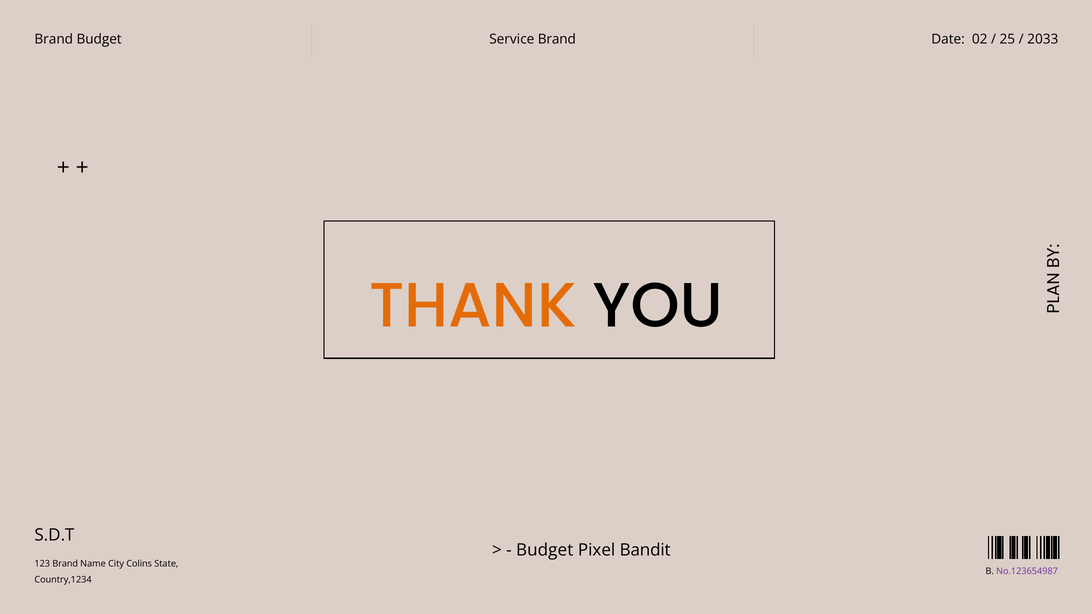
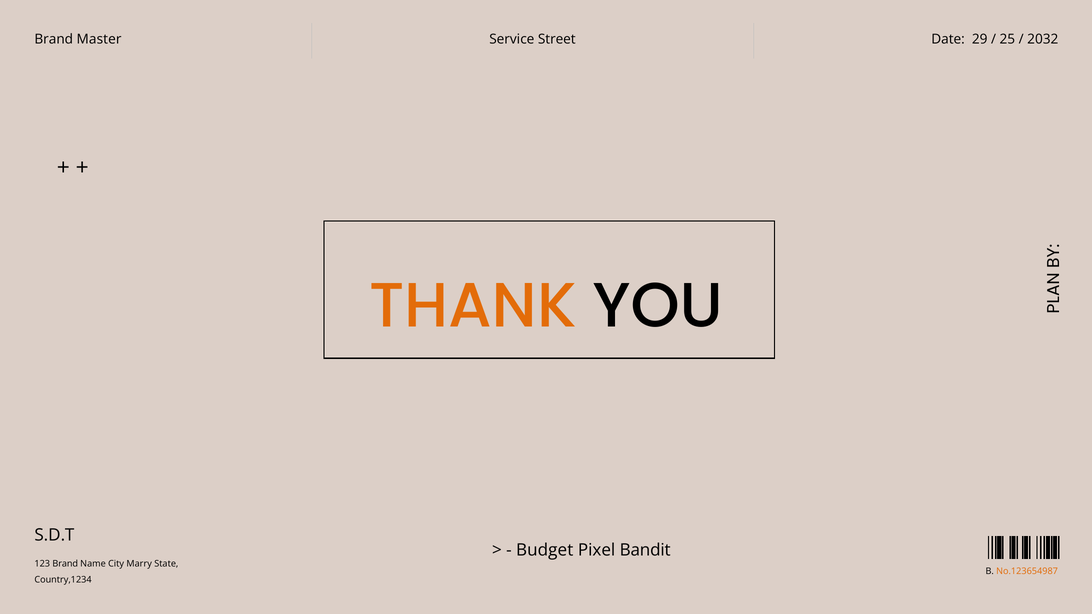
Brand Budget: Budget -> Master
Service Brand: Brand -> Street
02: 02 -> 29
2033: 2033 -> 2032
Colins: Colins -> Marry
No.123654987 colour: purple -> orange
